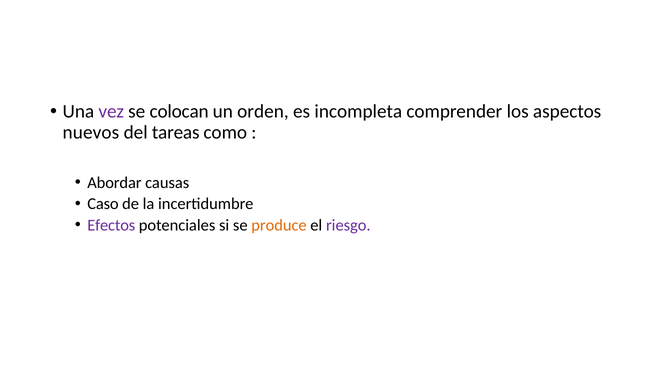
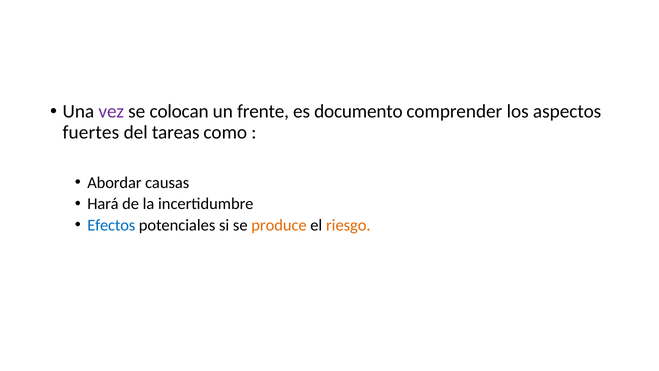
orden: orden -> frente
incompleta: incompleta -> documento
nuevos: nuevos -> fuertes
Caso: Caso -> Hará
Efectos colour: purple -> blue
riesgo colour: purple -> orange
